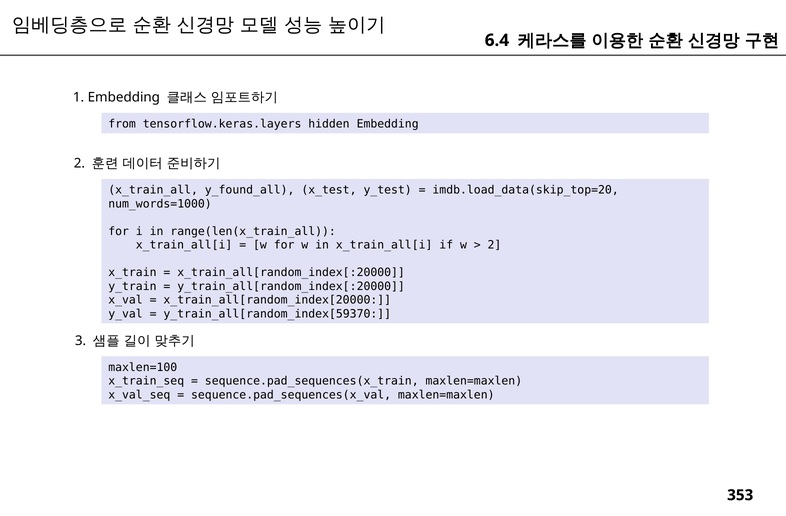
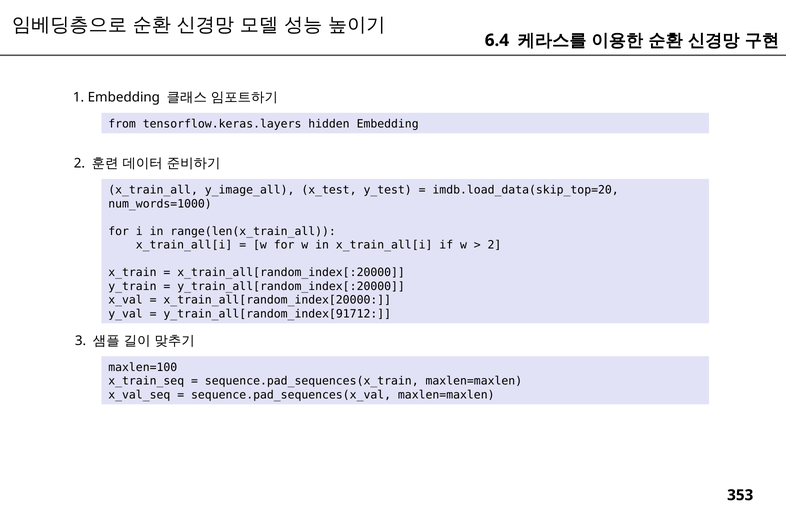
y_found_all: y_found_all -> y_image_all
y_train_all[random_index[59370: y_train_all[random_index[59370 -> y_train_all[random_index[91712
